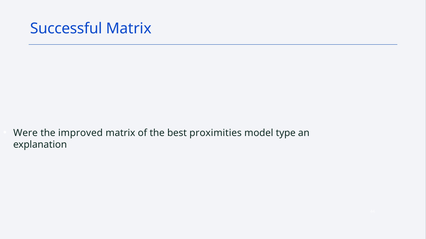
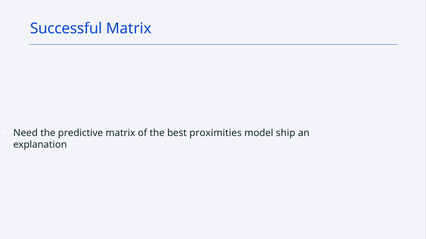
Were: Were -> Need
improved: improved -> predictive
type: type -> ship
